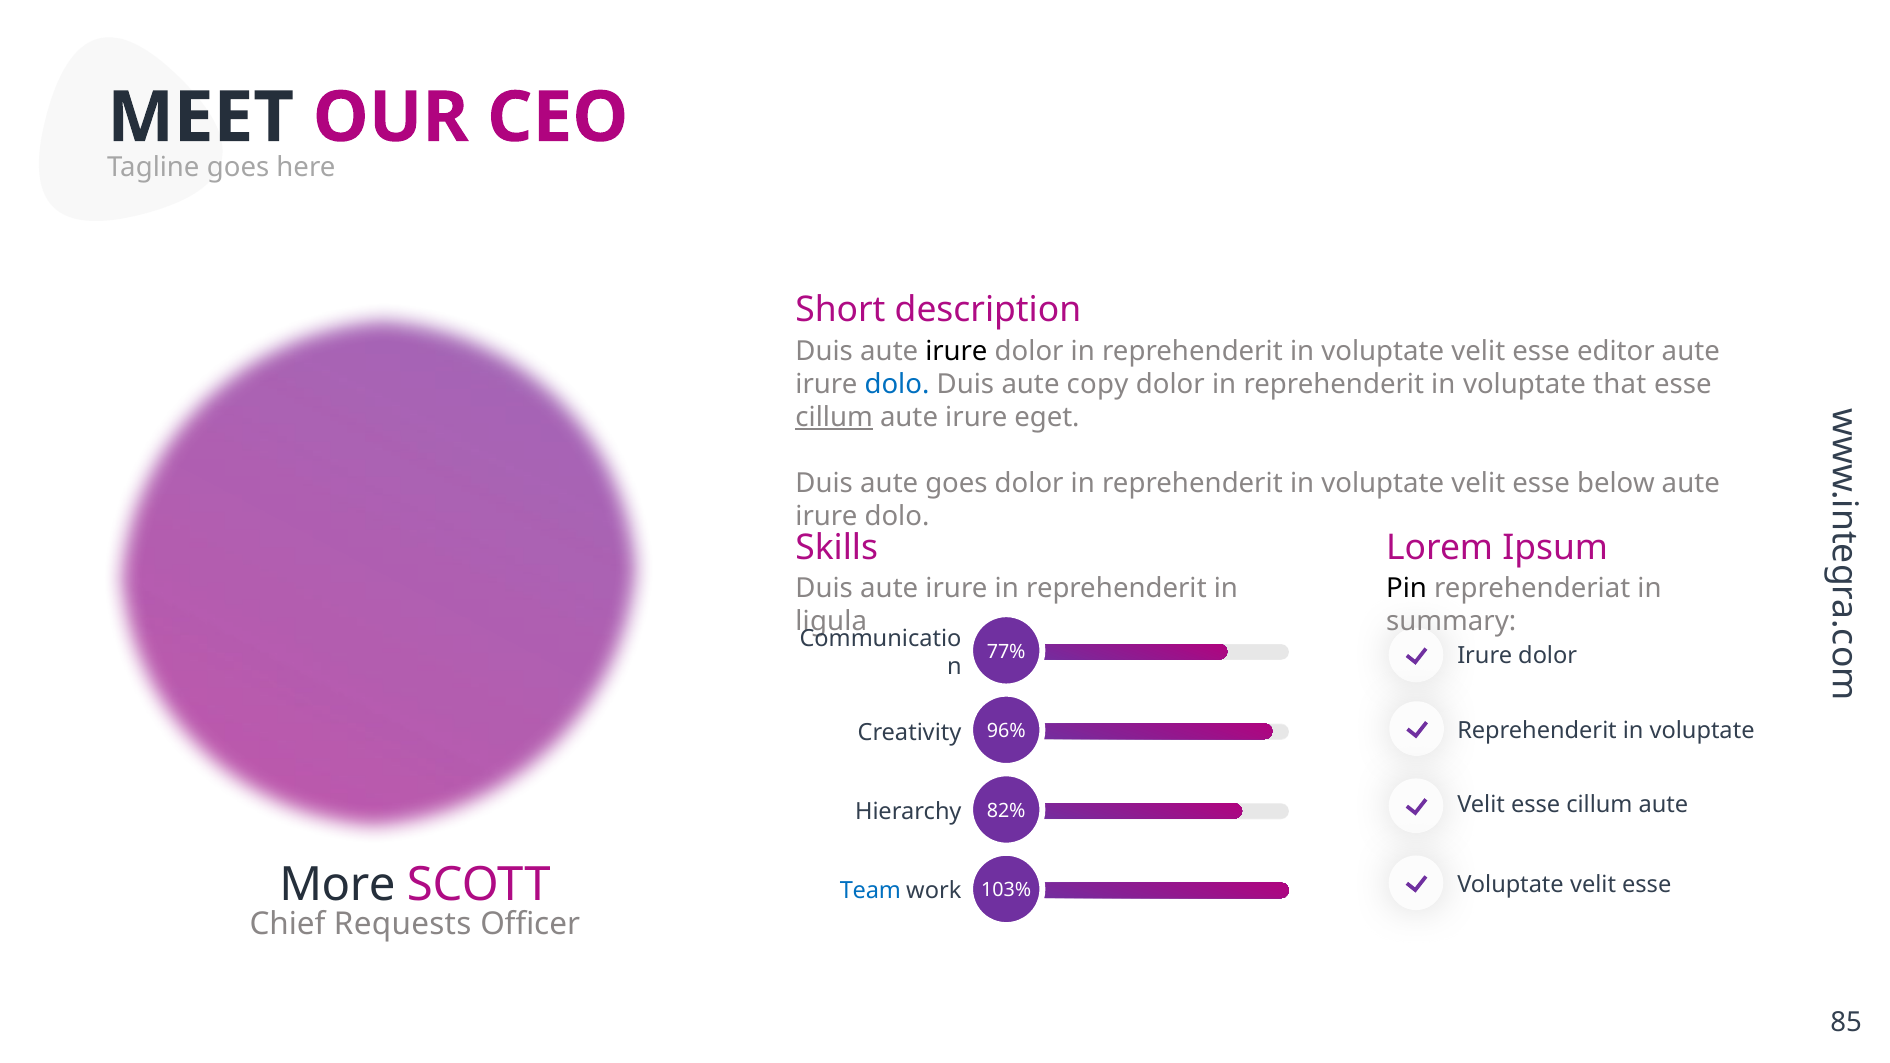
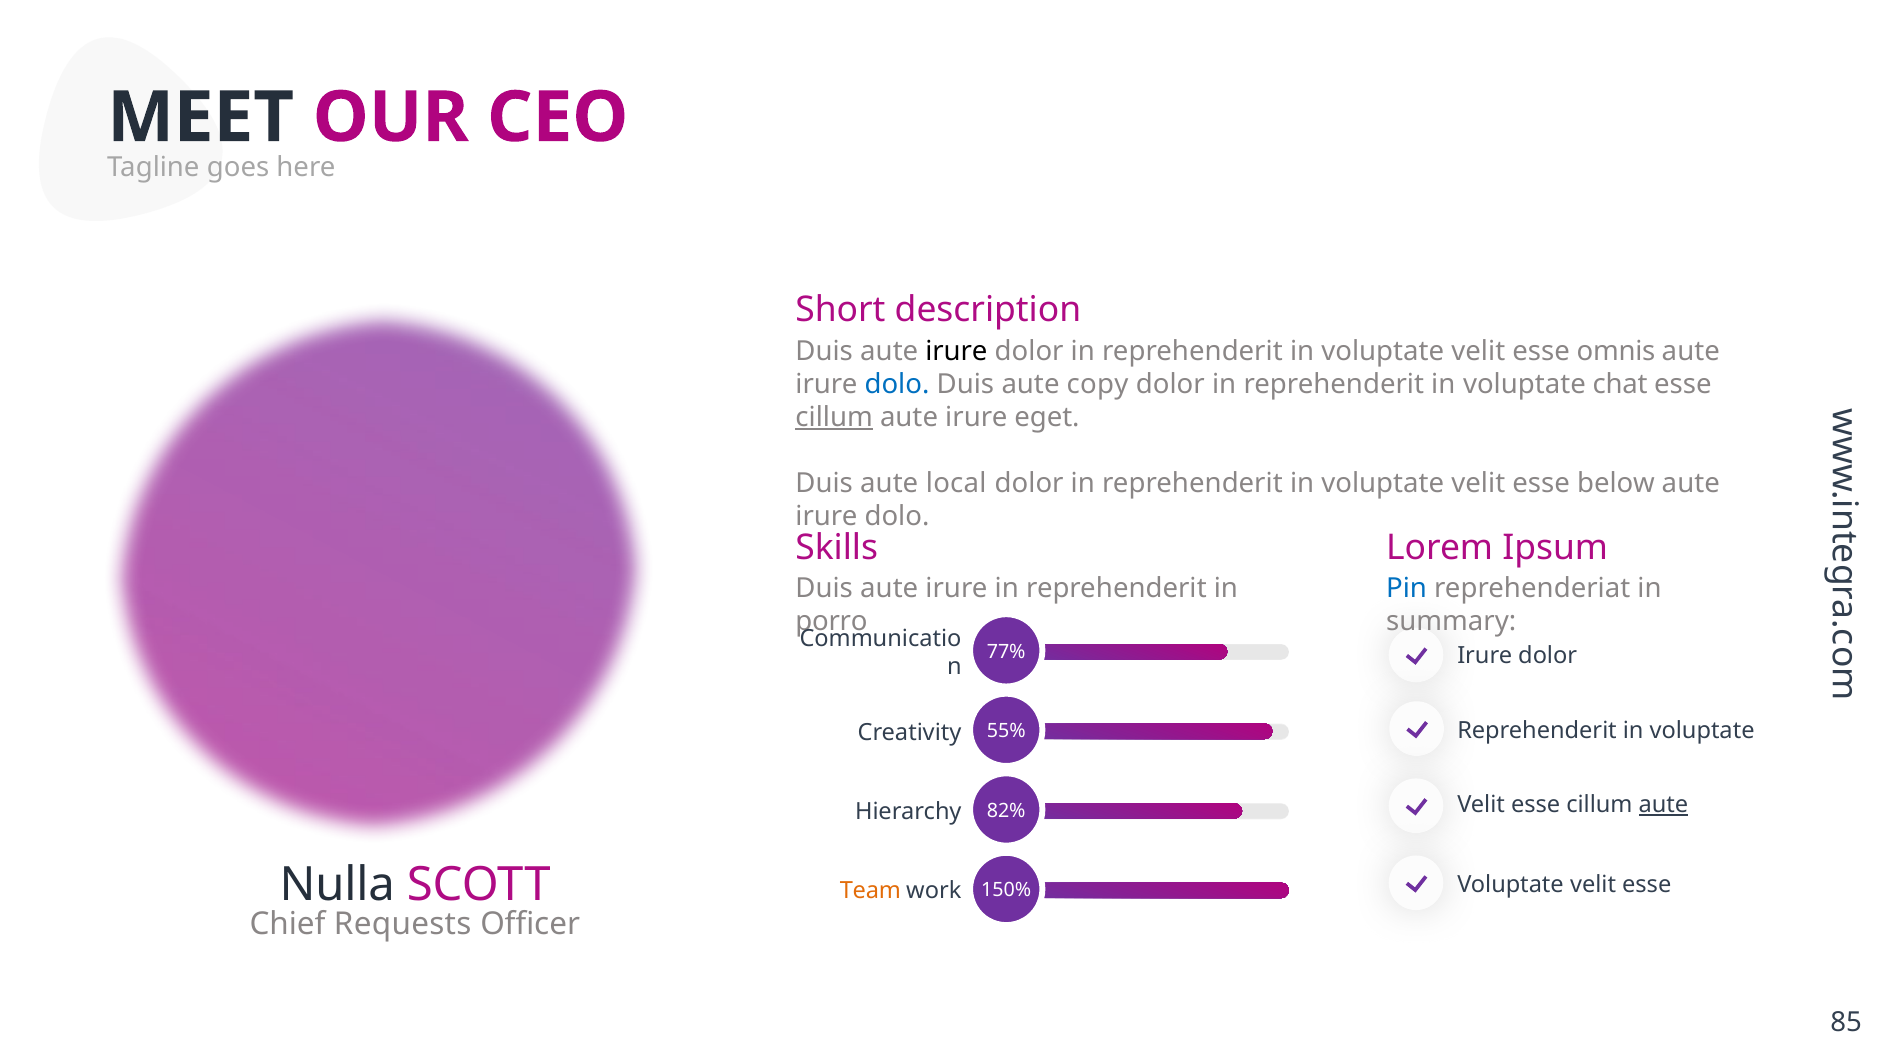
editor: editor -> omnis
that: that -> chat
aute goes: goes -> local
Pin colour: black -> blue
ligula: ligula -> porro
96%: 96% -> 55%
aute at (1663, 805) underline: none -> present
More: More -> Nulla
Team colour: blue -> orange
103%: 103% -> 150%
